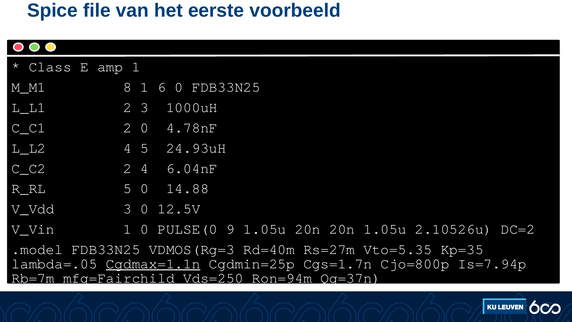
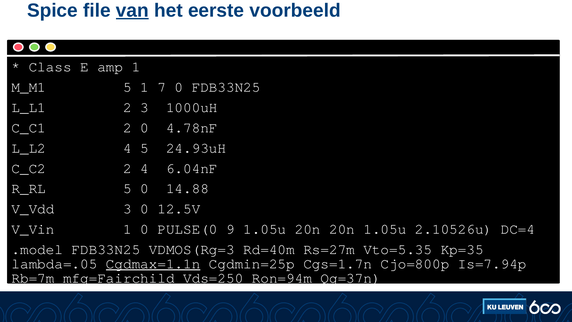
van underline: none -> present
M_M1 8: 8 -> 5
6: 6 -> 7
DC=2: DC=2 -> DC=4
